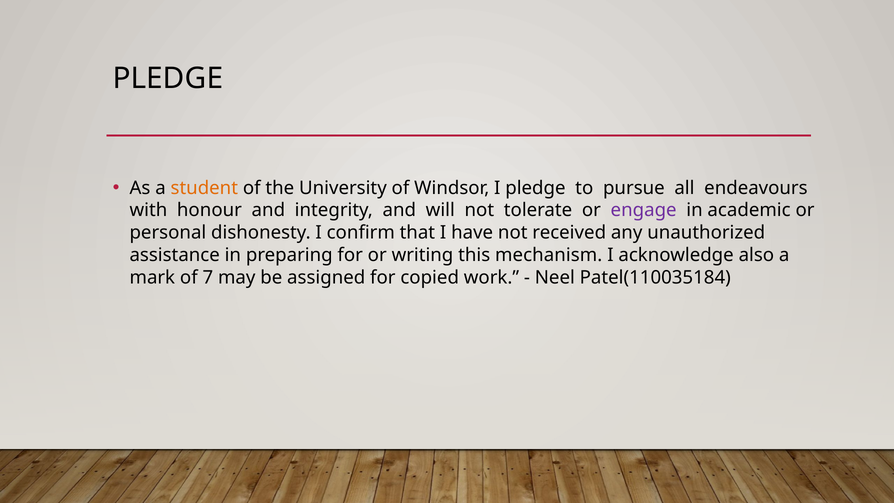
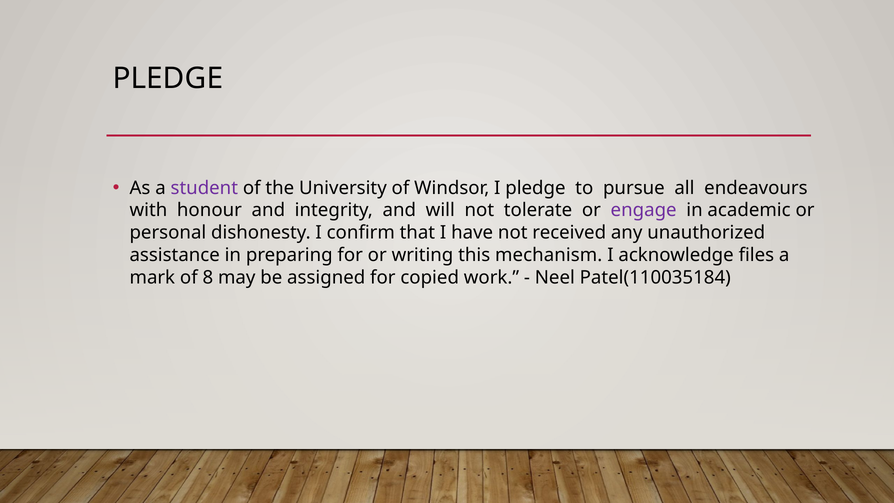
student colour: orange -> purple
also: also -> files
7: 7 -> 8
